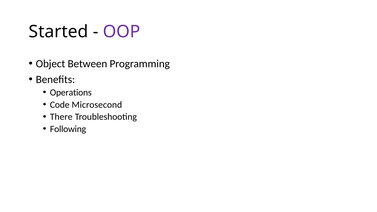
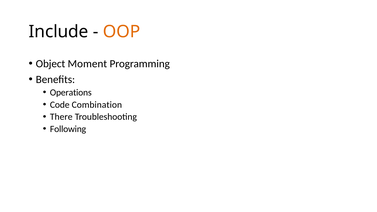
Started: Started -> Include
OOP colour: purple -> orange
Between: Between -> Moment
Microsecond: Microsecond -> Combination
